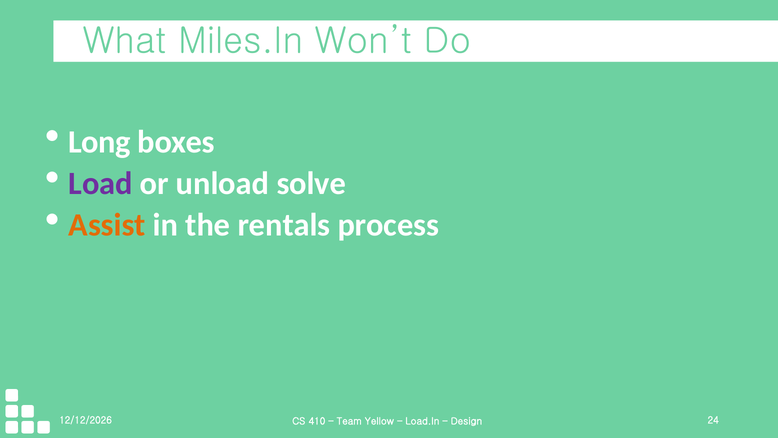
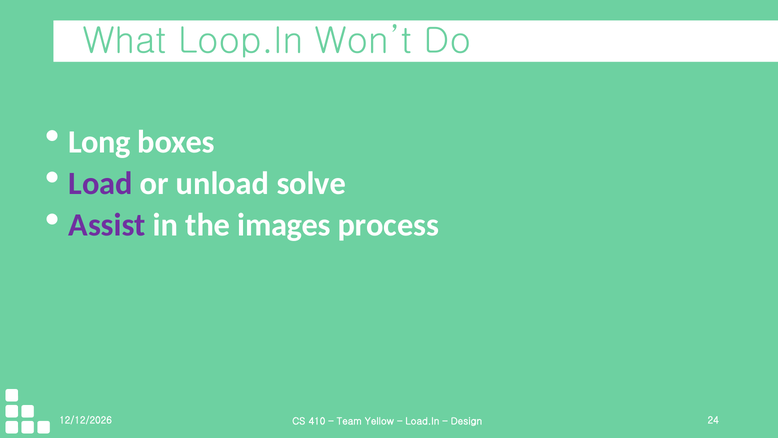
Miles.In: Miles.In -> Loop.In
Assist colour: orange -> purple
rentals: rentals -> images
